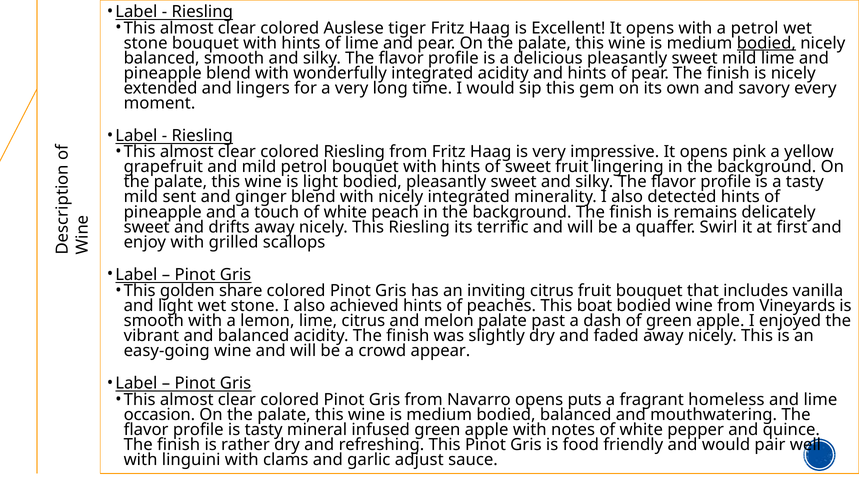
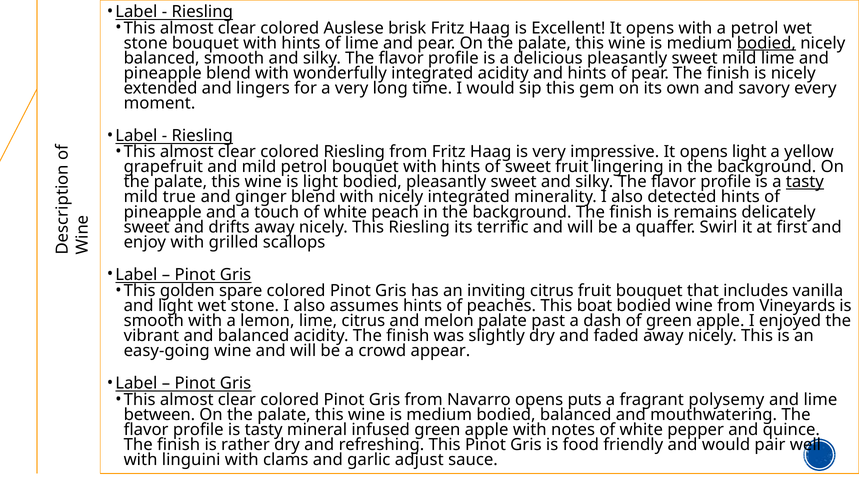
tiger: tiger -> brisk
opens pink: pink -> light
tasty at (805, 182) underline: none -> present
sent: sent -> true
share: share -> spare
achieved: achieved -> assumes
homeless: homeless -> polysemy
occasion: occasion -> between
